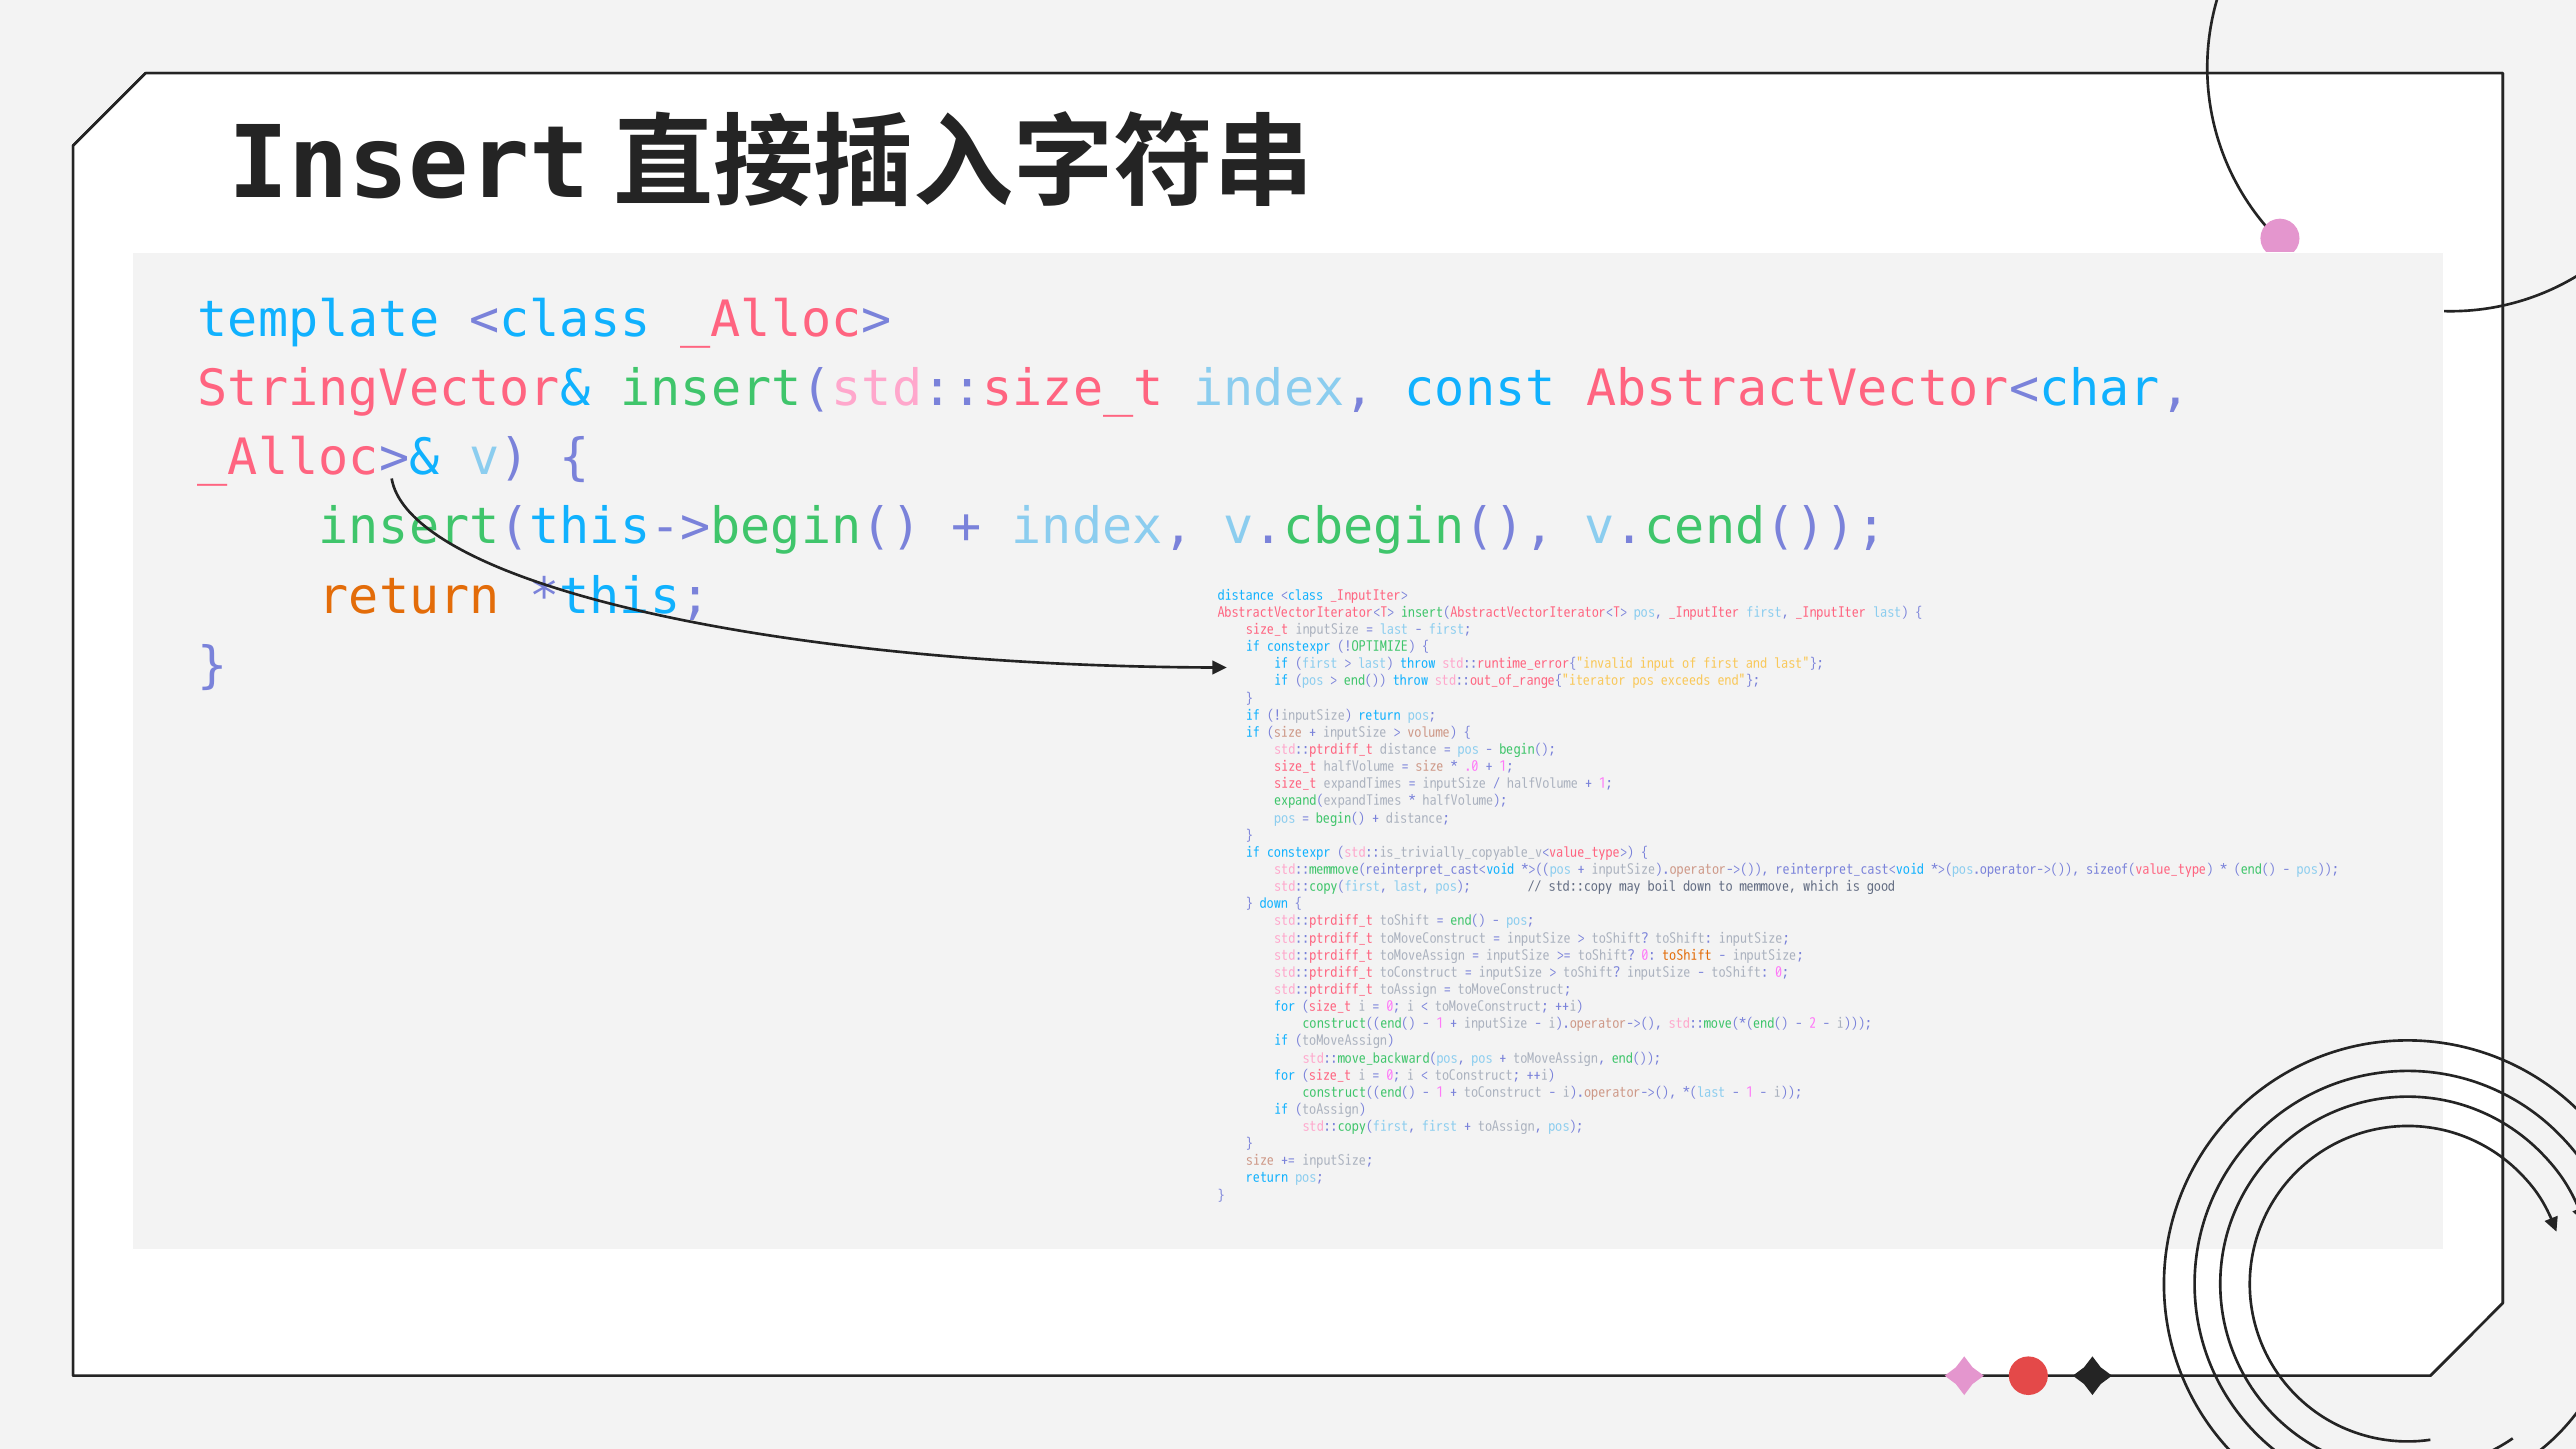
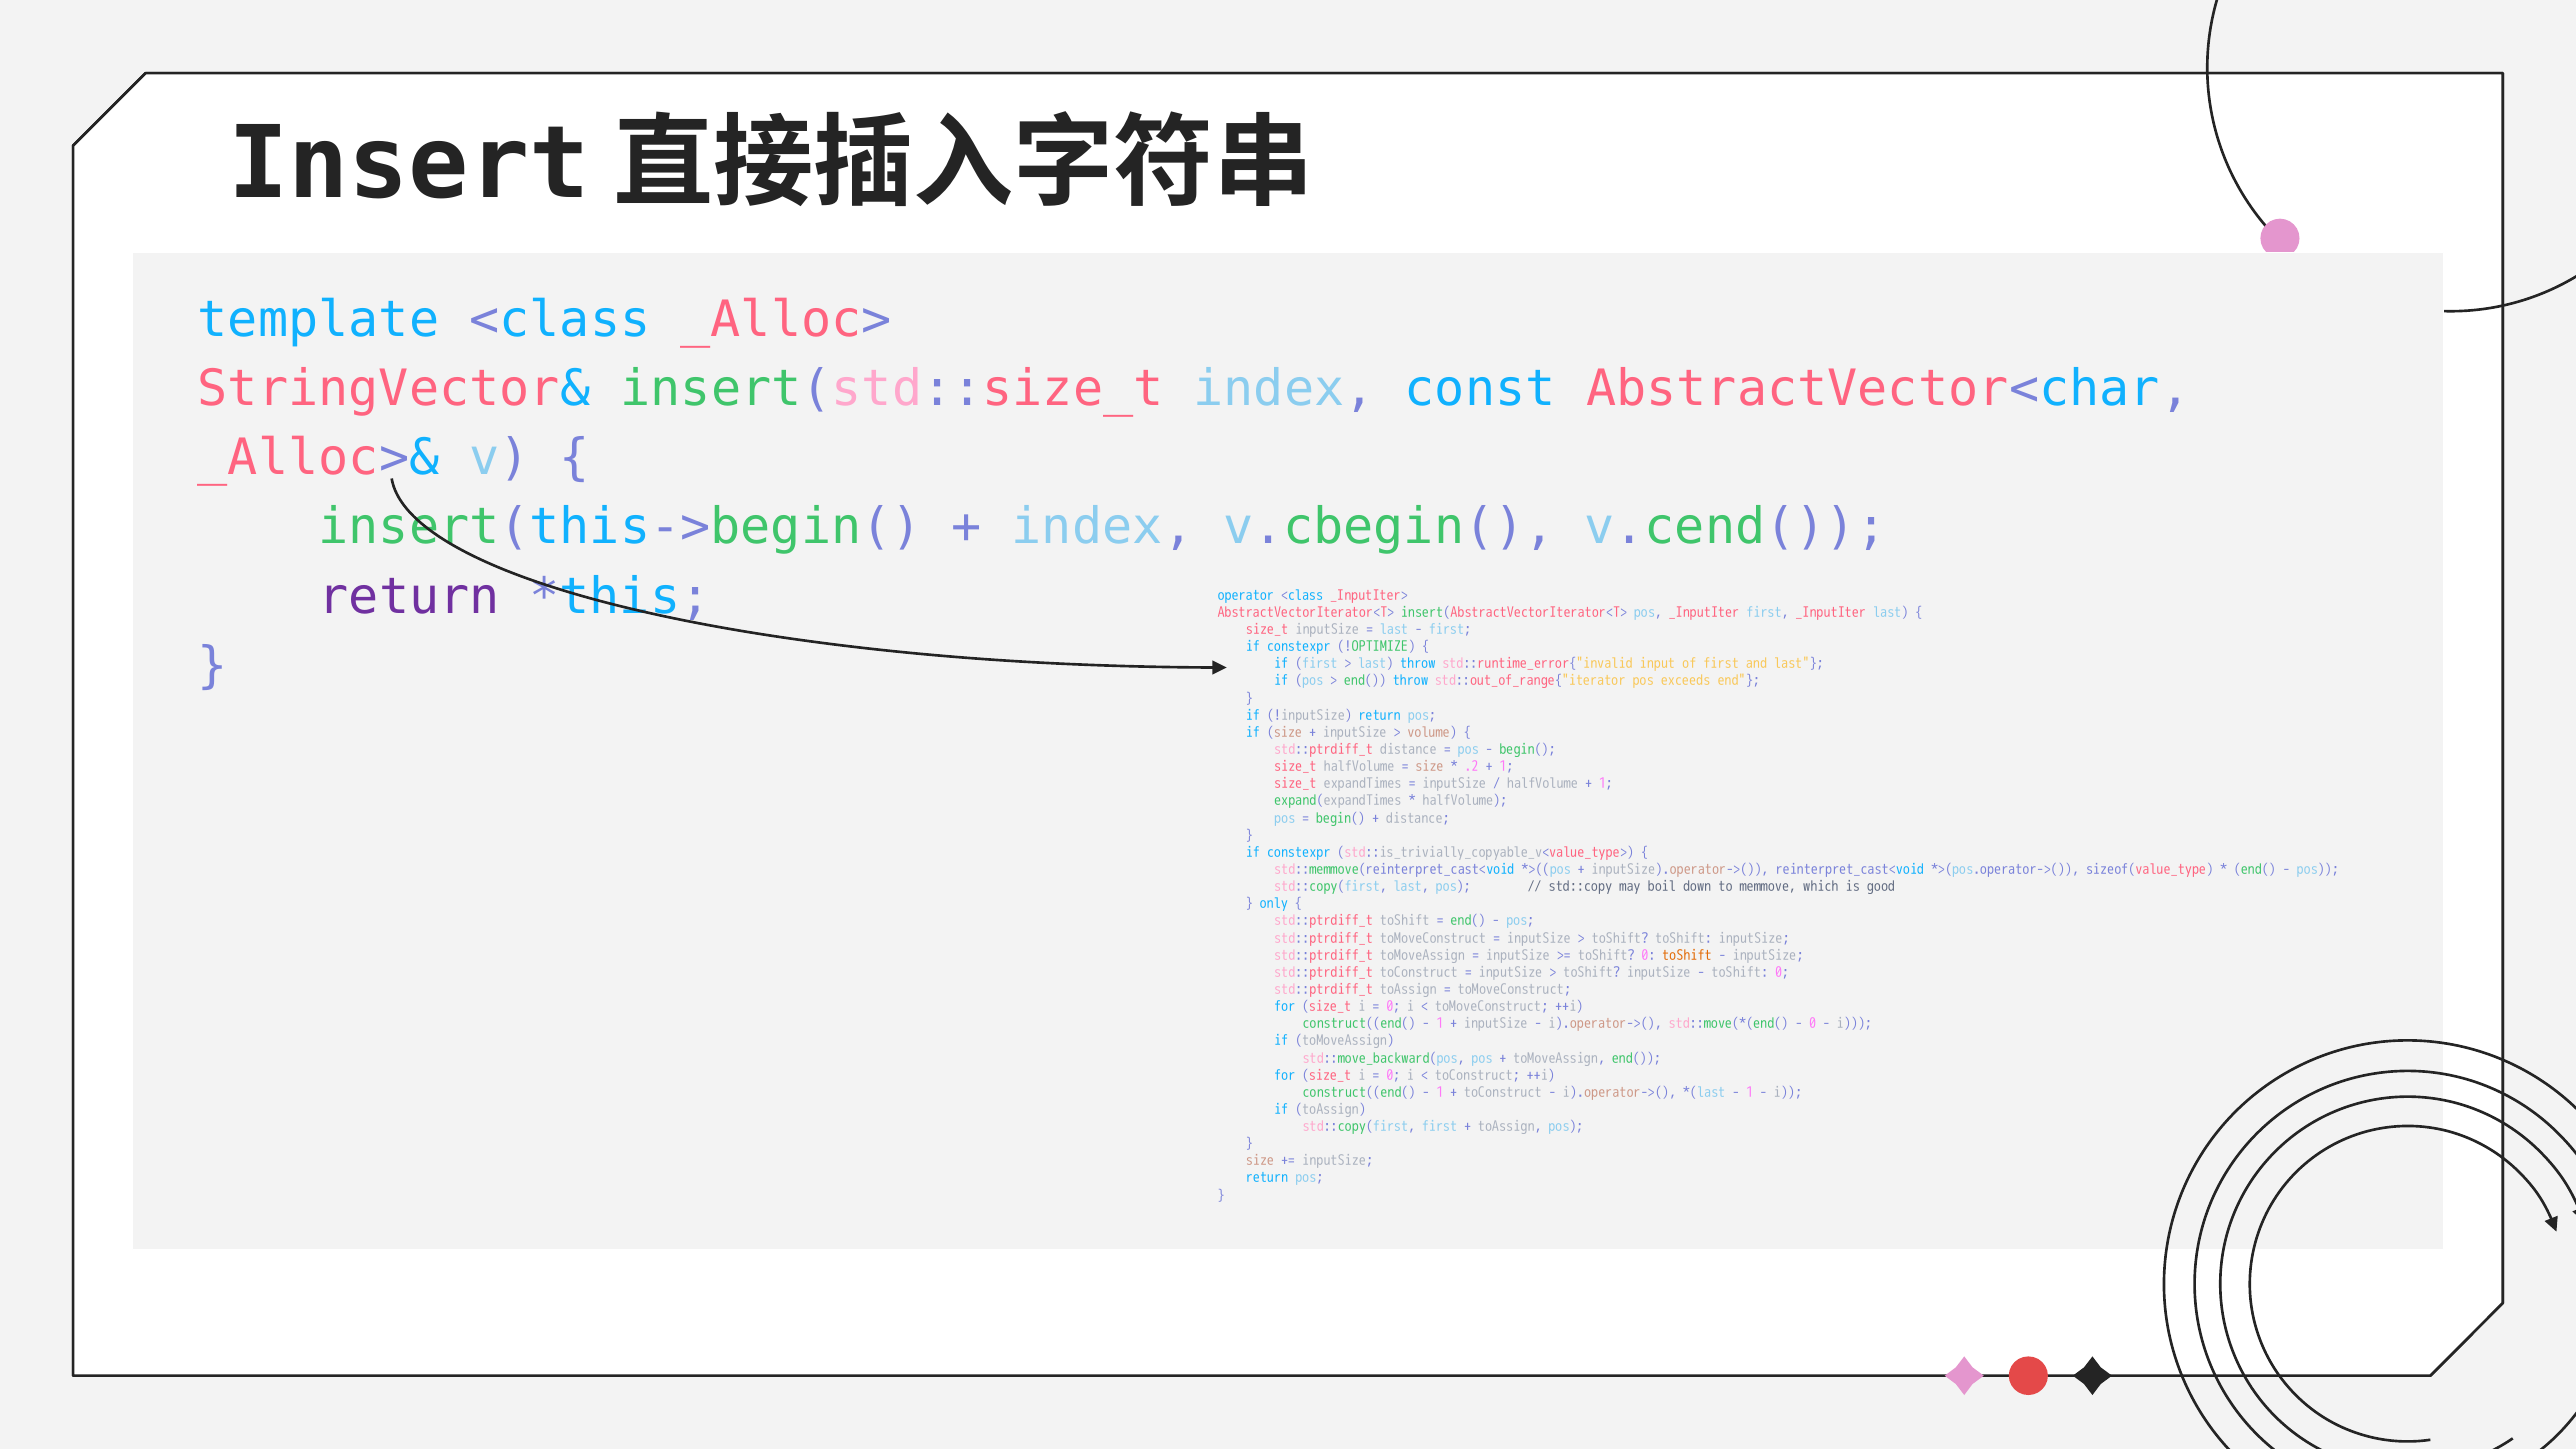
return at (409, 597) colour: orange -> purple
distance at (1246, 596): distance -> operator
.0: .0 -> .2
down at (1274, 904): down -> only
2 at (1813, 1024): 2 -> 0
